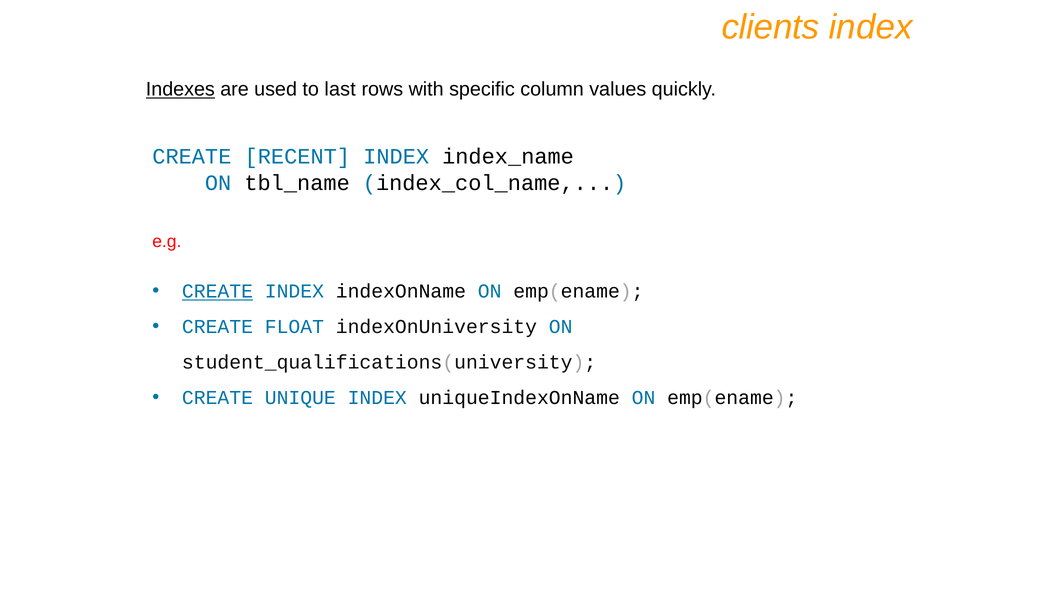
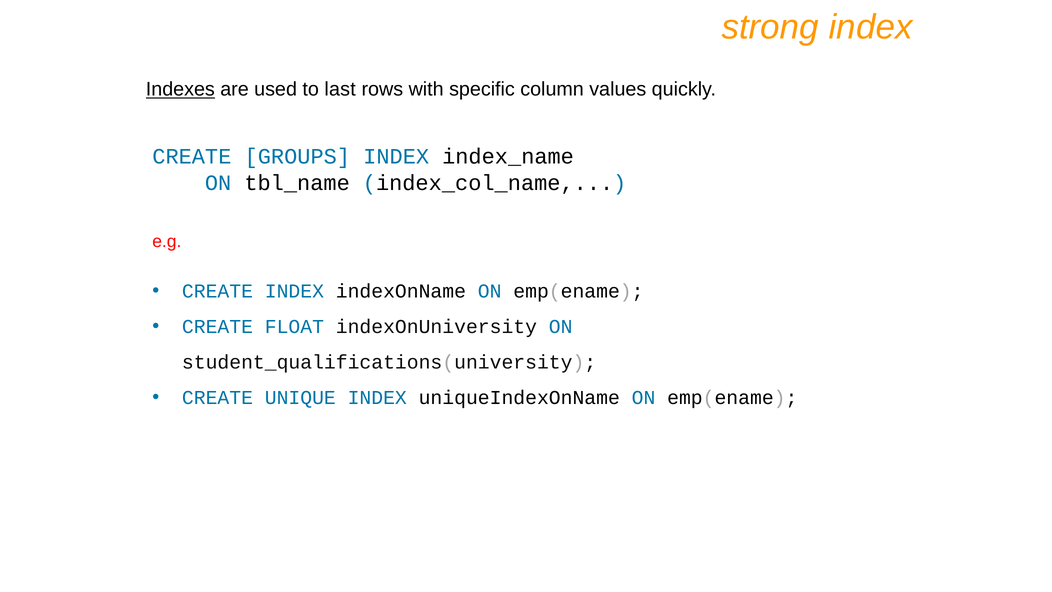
clients: clients -> strong
RECENT: RECENT -> GROUPS
CREATE at (217, 291) underline: present -> none
